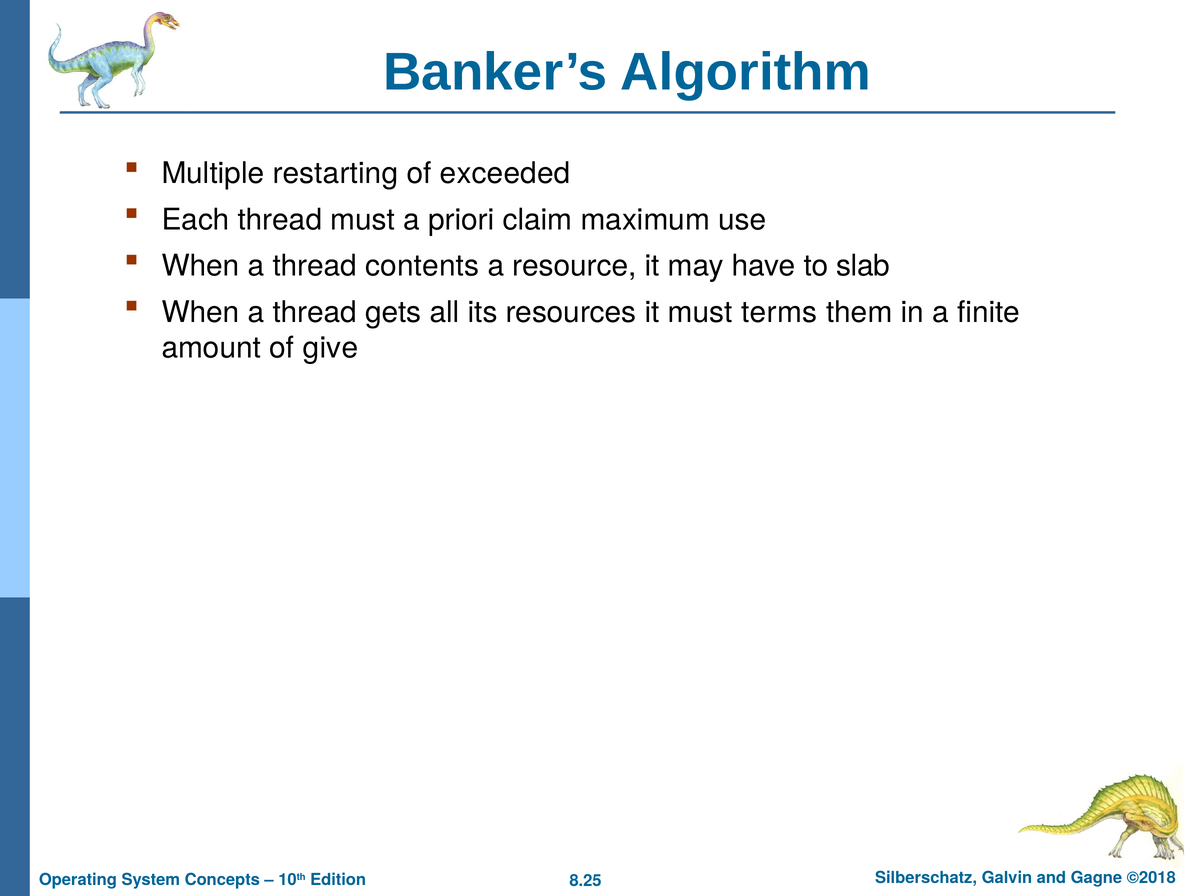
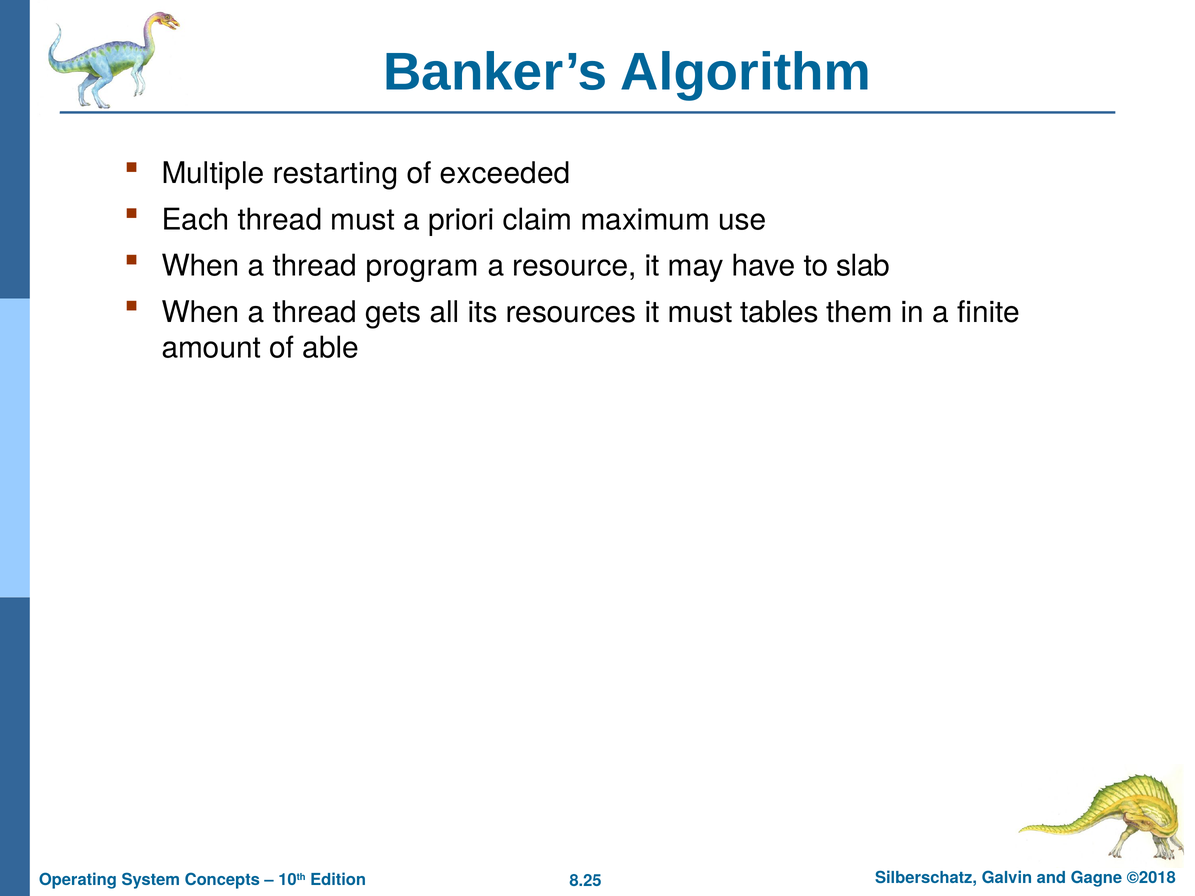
contents: contents -> program
terms: terms -> tables
give: give -> able
